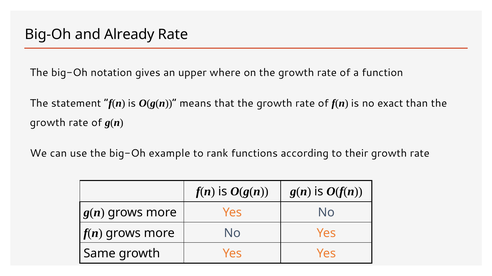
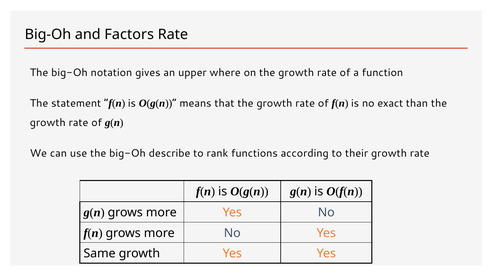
Already: Already -> Factors
example: example -> describe
